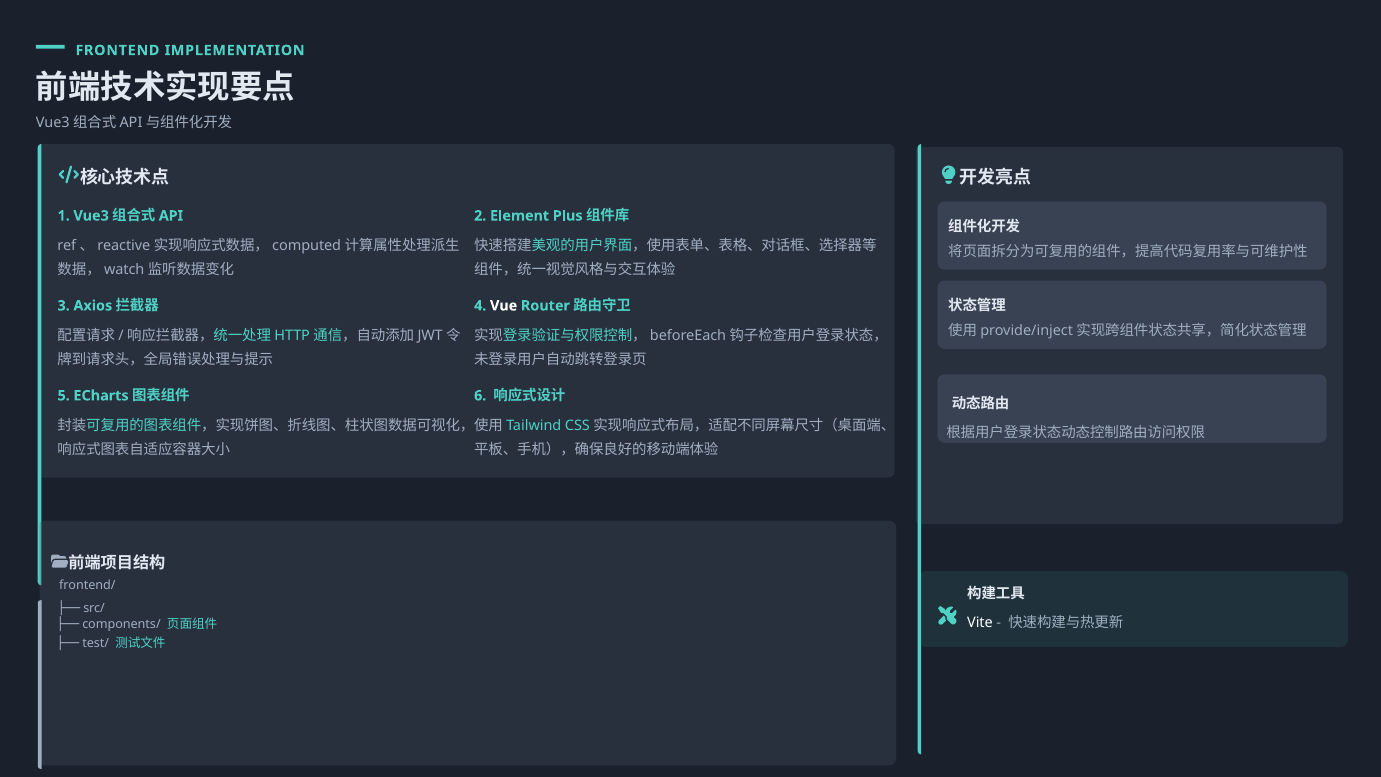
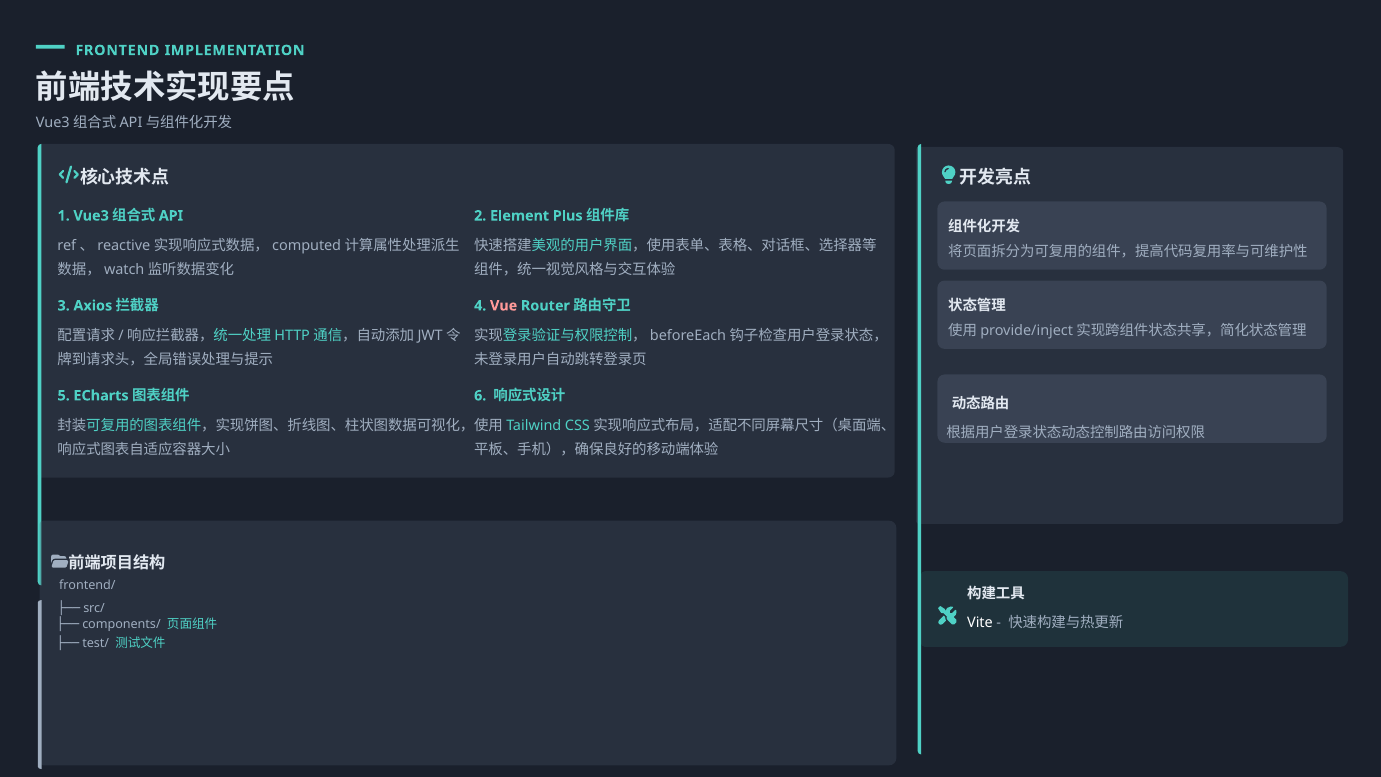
Vue colour: white -> pink
